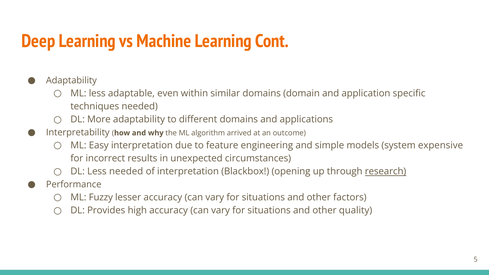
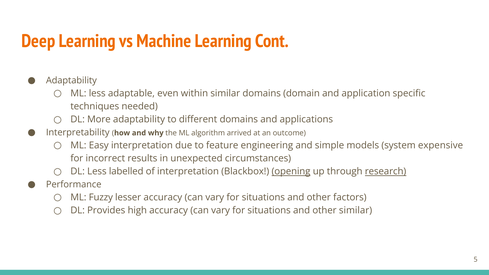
Less needed: needed -> labelled
opening underline: none -> present
other quality: quality -> similar
